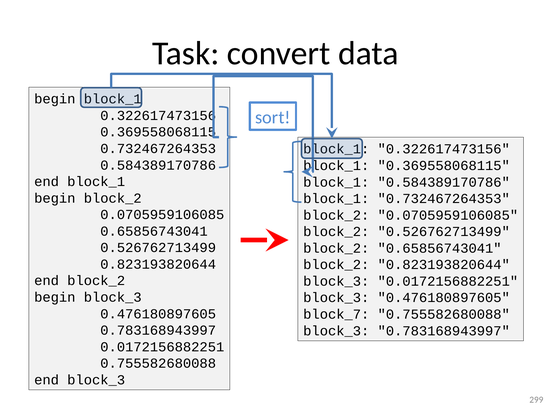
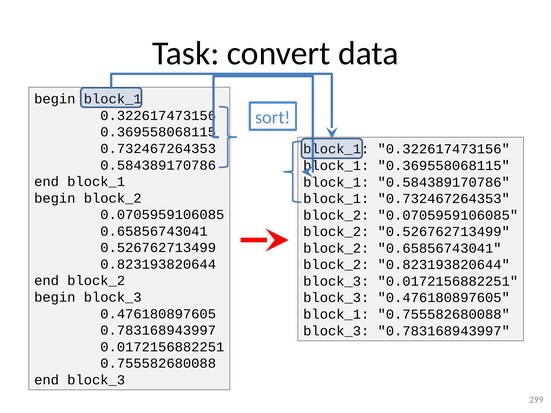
block_7 at (336, 314): block_7 -> block_1
